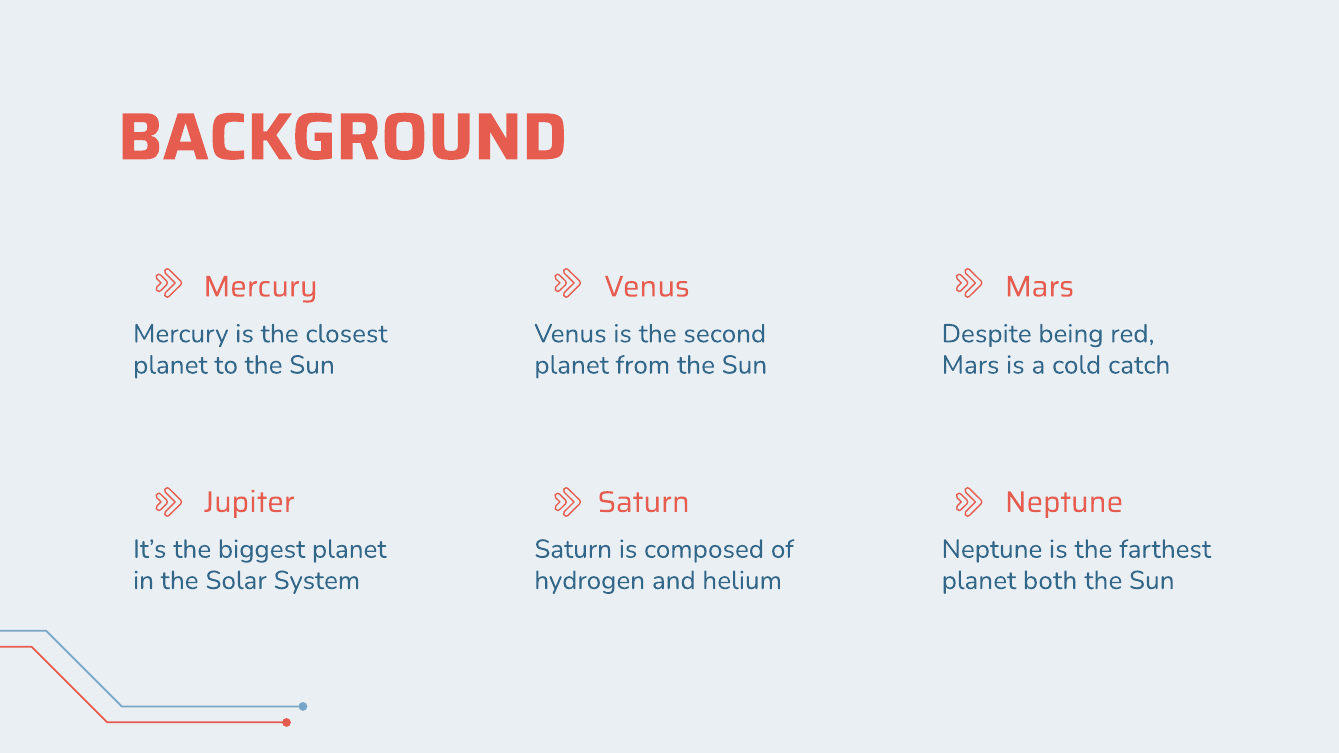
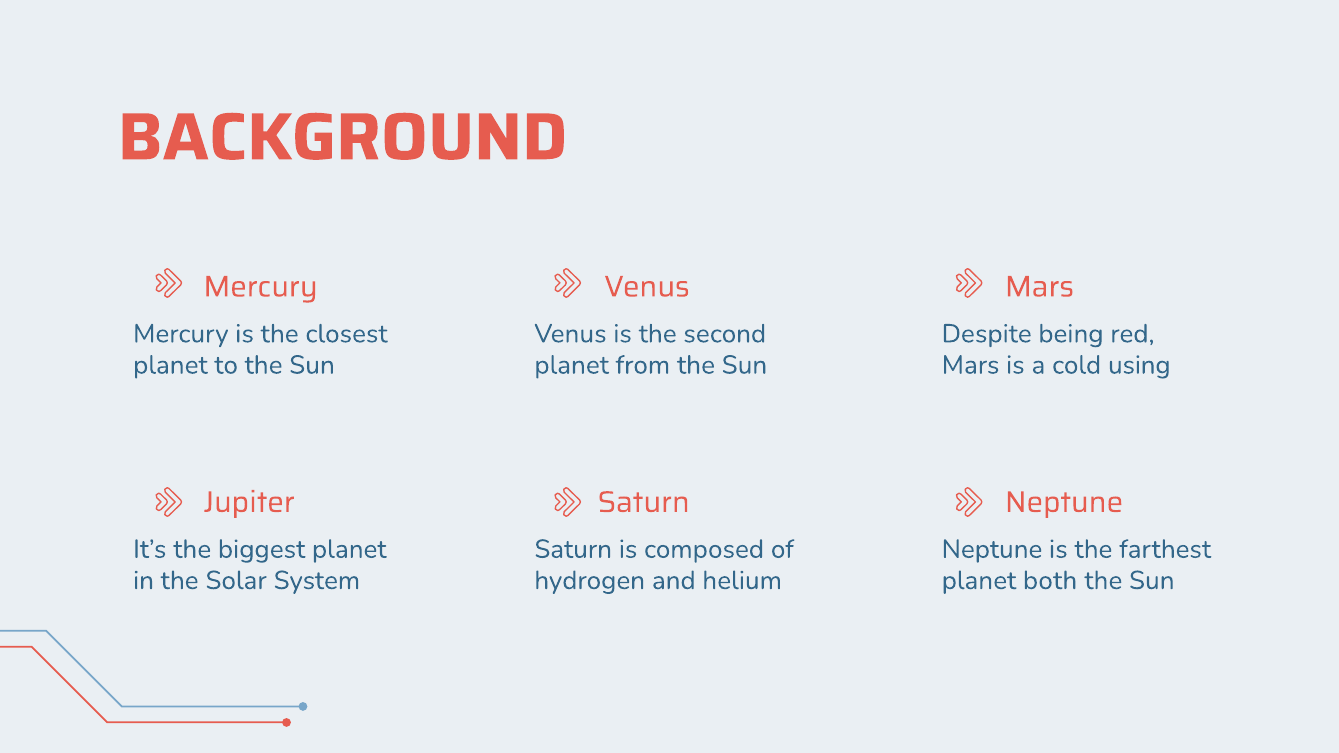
catch: catch -> using
